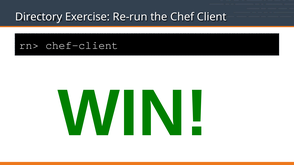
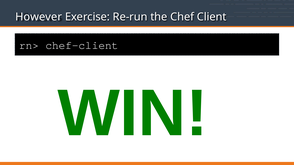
Directory: Directory -> However
